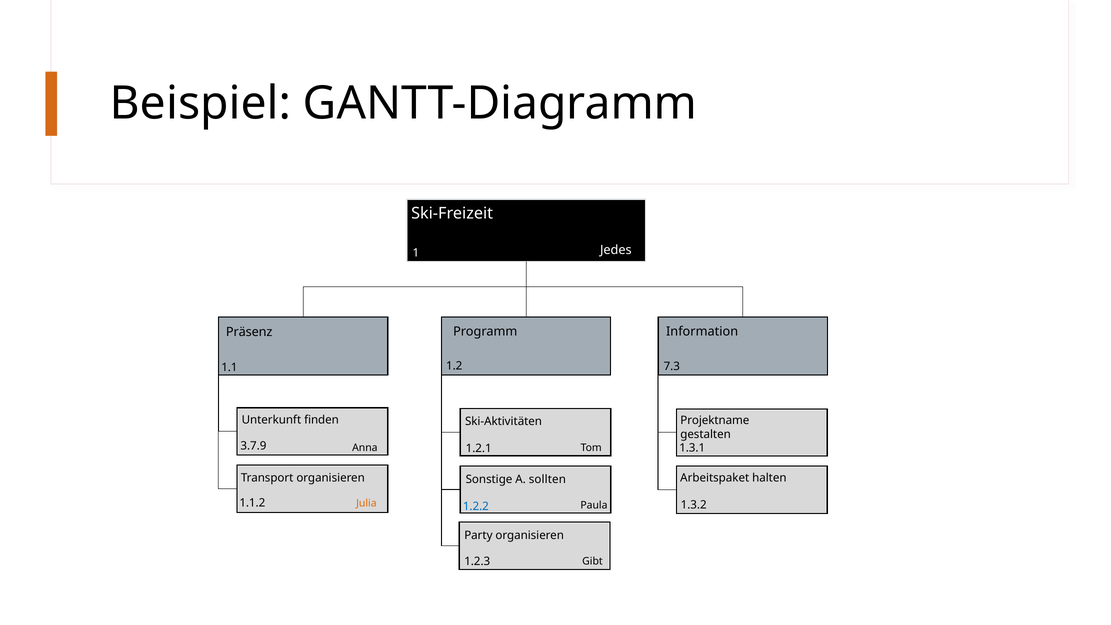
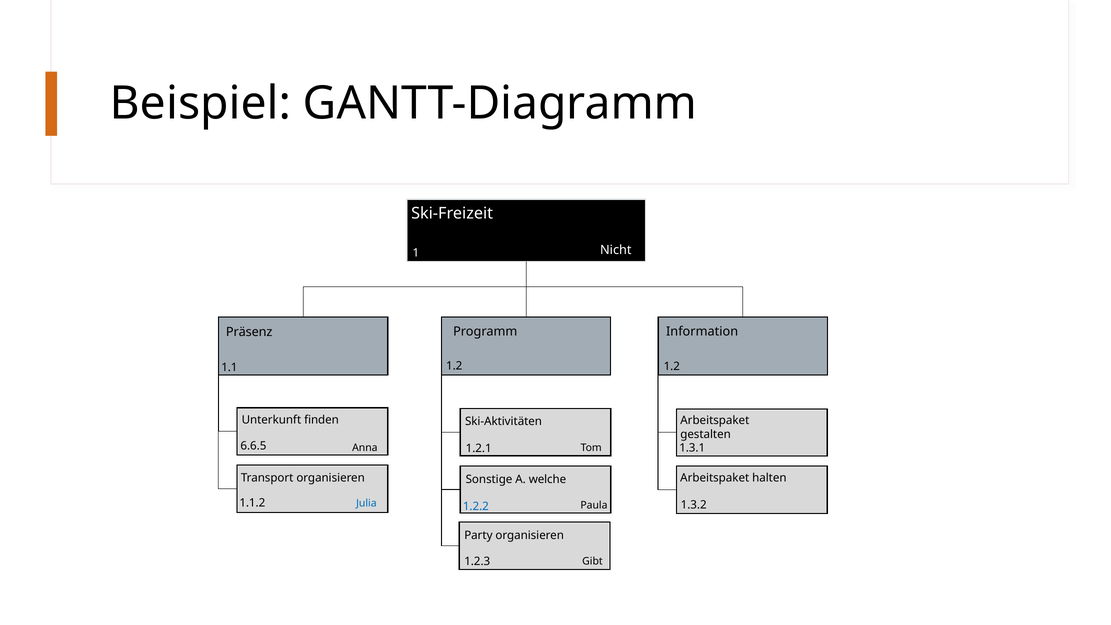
Jedes: Jedes -> Nicht
7.3 at (672, 367): 7.3 -> 1.2
Projektname at (715, 420): Projektname -> Arbeitspaket
3.7.9: 3.7.9 -> 6.6.5
sollten: sollten -> welche
Julia colour: orange -> blue
